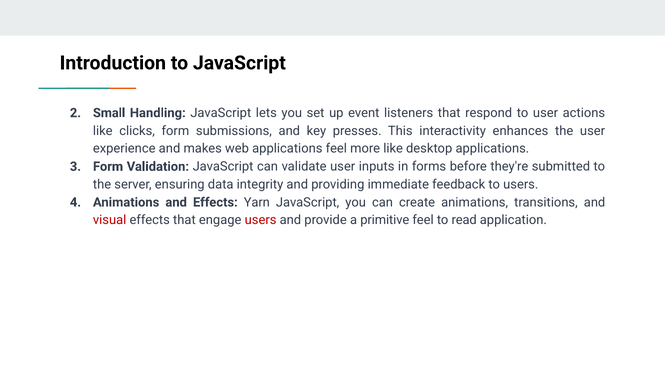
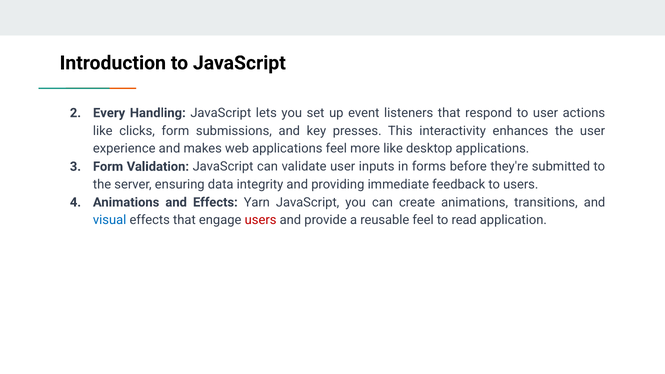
Small: Small -> Every
visual colour: red -> blue
primitive: primitive -> reusable
